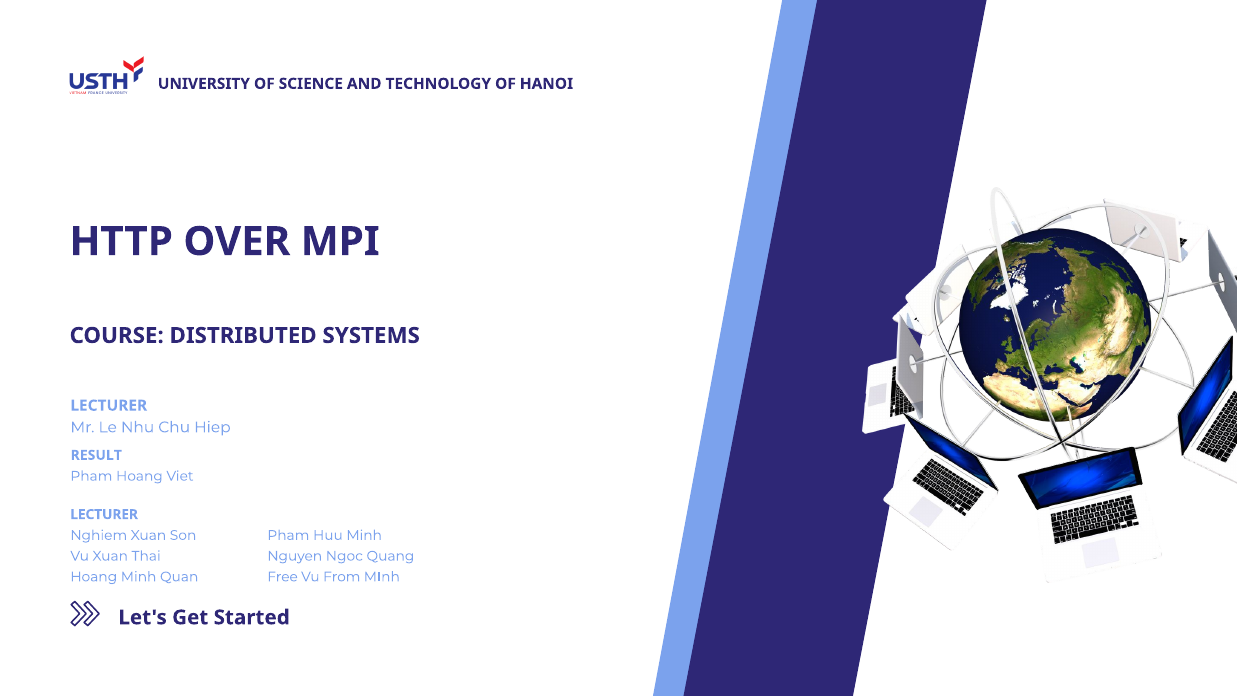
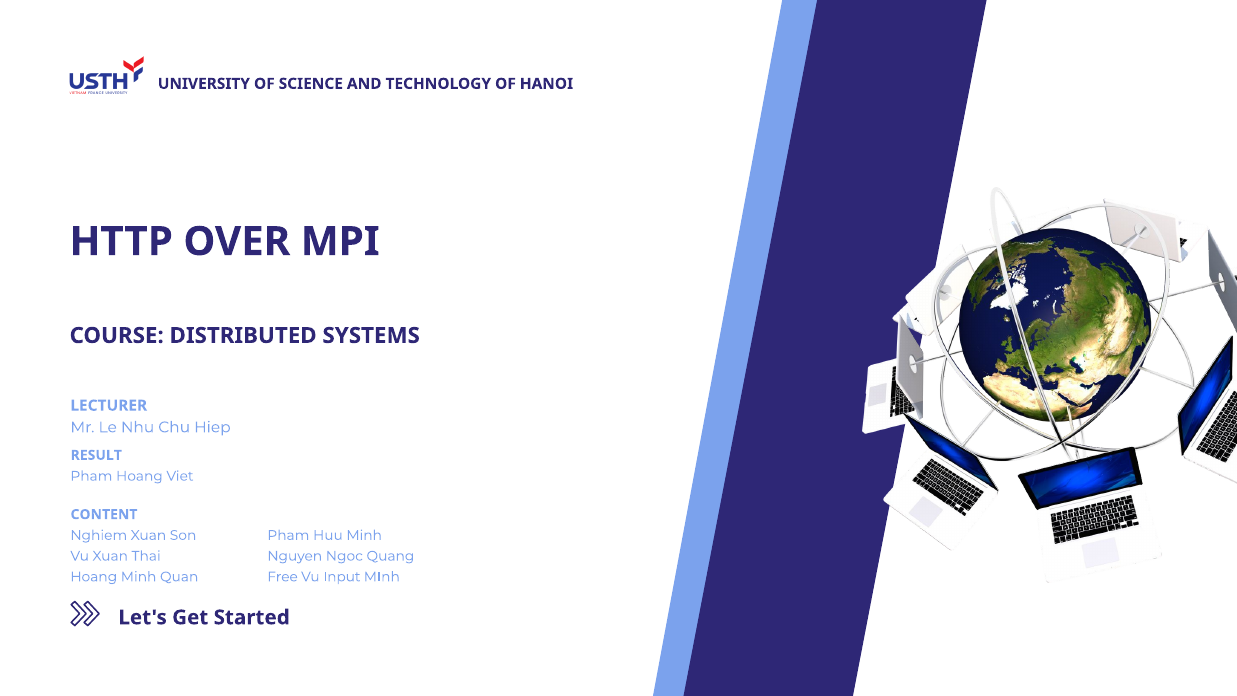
LECTURER at (104, 514): LECTURER -> CONTENT
From: From -> Input
